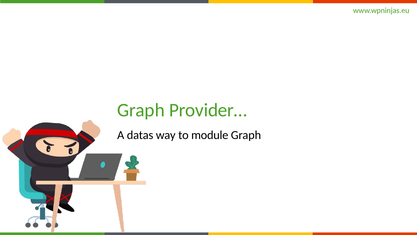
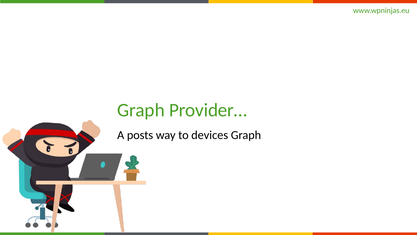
datas: datas -> posts
module: module -> devices
